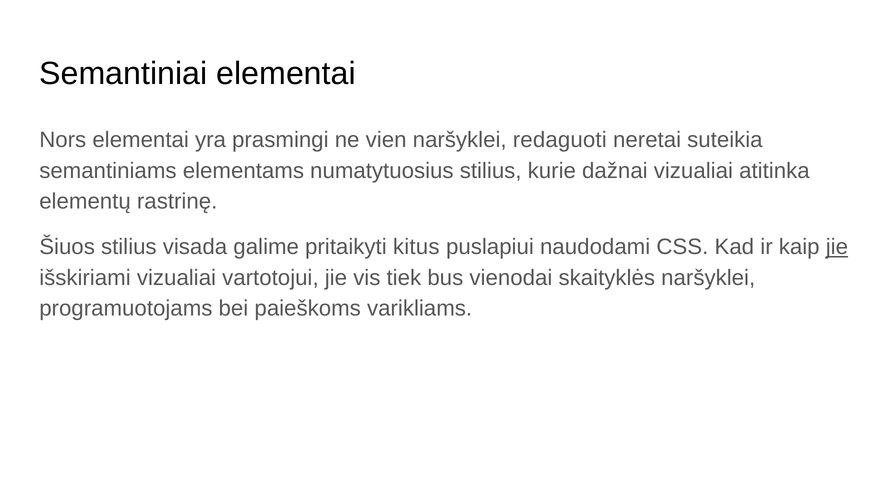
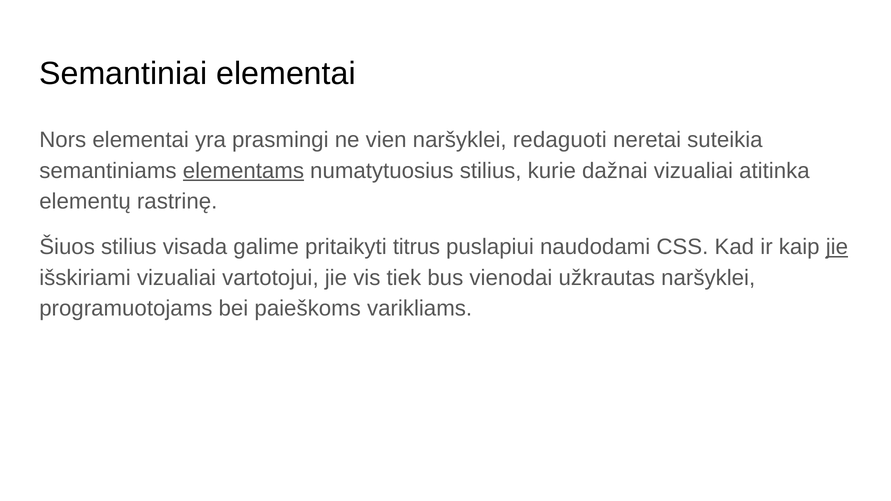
elementams underline: none -> present
kitus: kitus -> titrus
skaityklės: skaityklės -> užkrautas
